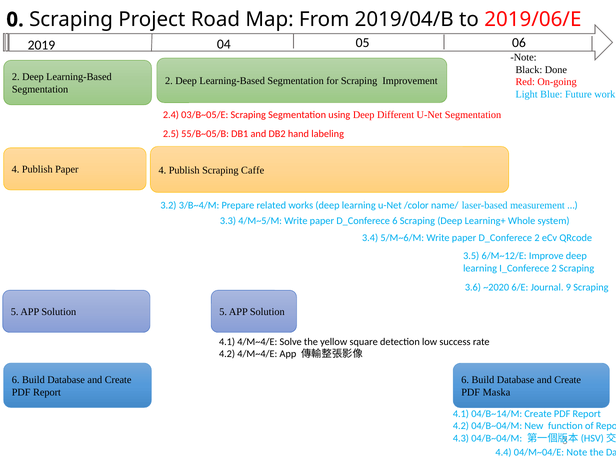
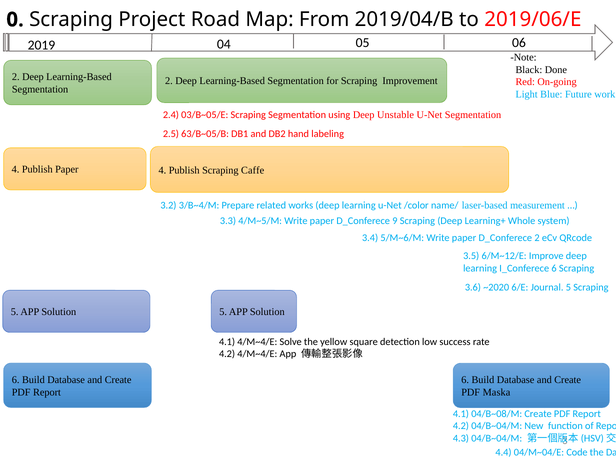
Different: Different -> Unstable
55/B~05/B: 55/B~05/B -> 63/B~05/B
D_Conferece 6: 6 -> 9
I_Conferece 2: 2 -> 6
Journal 9: 9 -> 5
04/B~14/M: 04/B~14/M -> 04/B~08/M
04/M~04/E Note: Note -> Code
